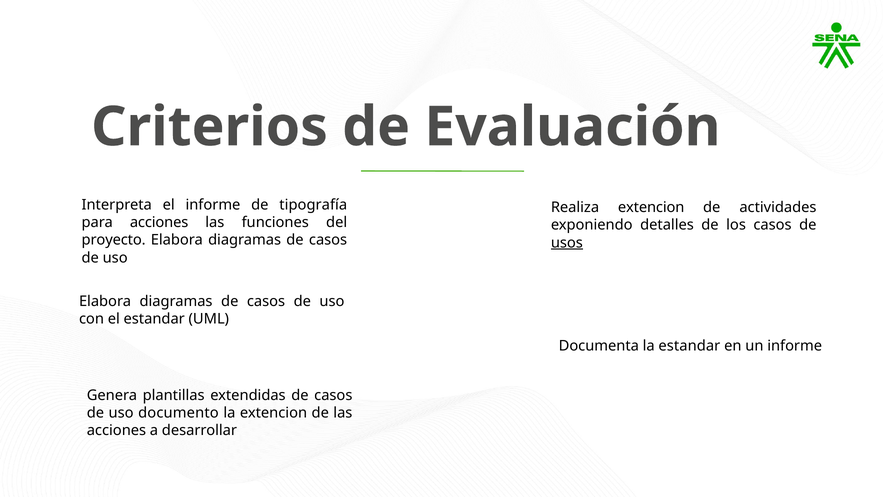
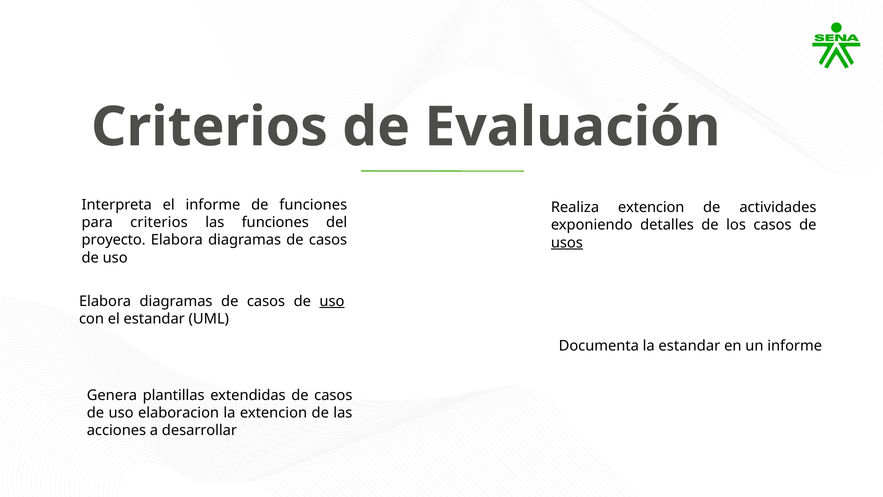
de tipografía: tipografía -> funciones
para acciones: acciones -> criterios
uso at (332, 301) underline: none -> present
documento: documento -> elaboracion
